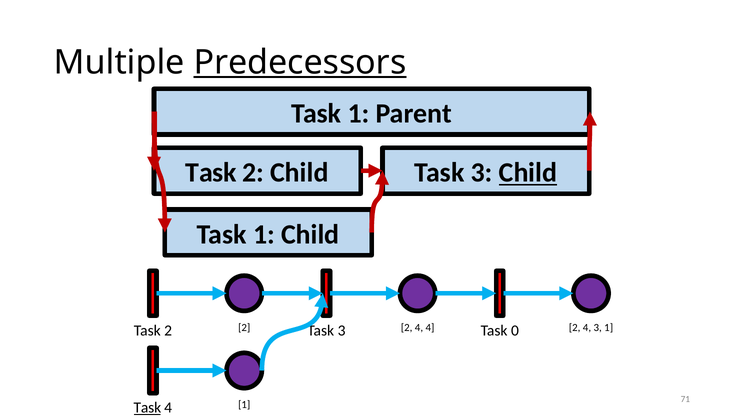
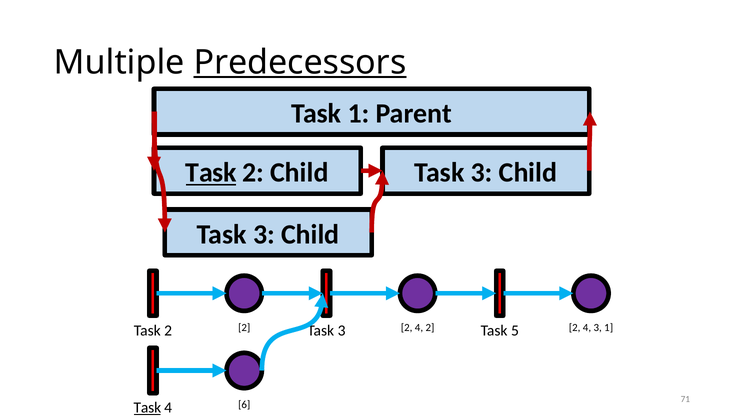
Task at (211, 173) underline: none -> present
Child at (528, 173) underline: present -> none
1 at (264, 235): 1 -> 3
4 4: 4 -> 2
0: 0 -> 5
4 1: 1 -> 6
